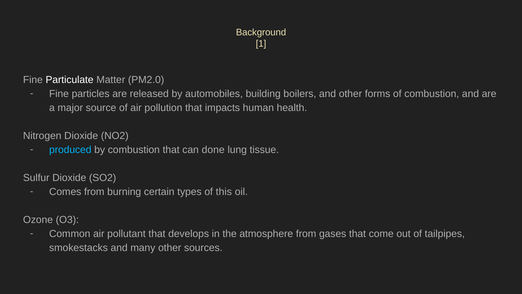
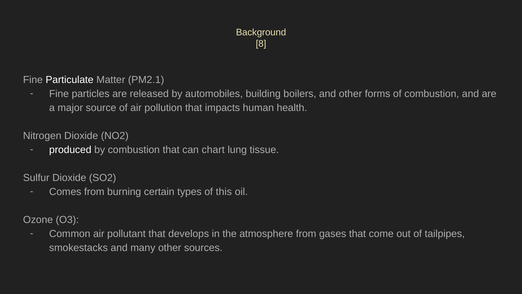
1: 1 -> 8
PM2.0: PM2.0 -> PM2.1
produced colour: light blue -> white
done: done -> chart
